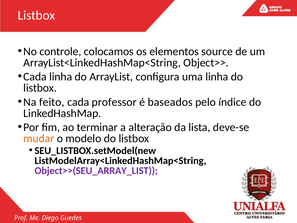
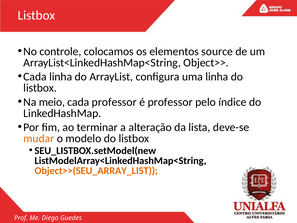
feito: feito -> meio
é baseados: baseados -> professor
Object>>(SEU_ARRAY_LIST colour: purple -> orange
